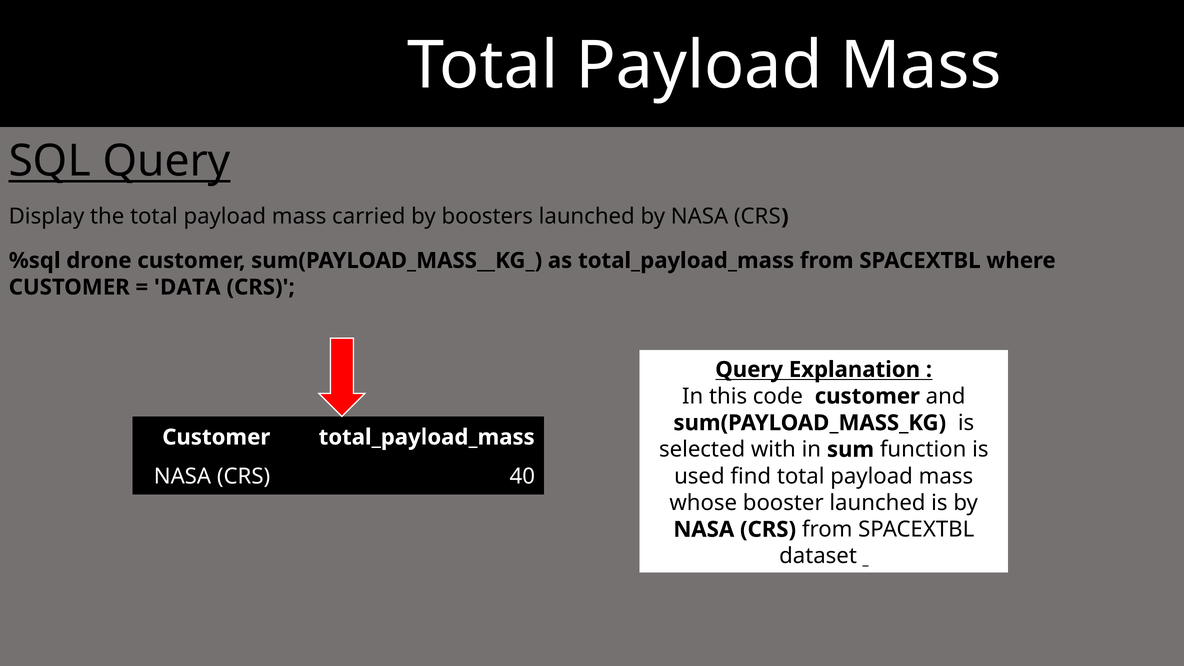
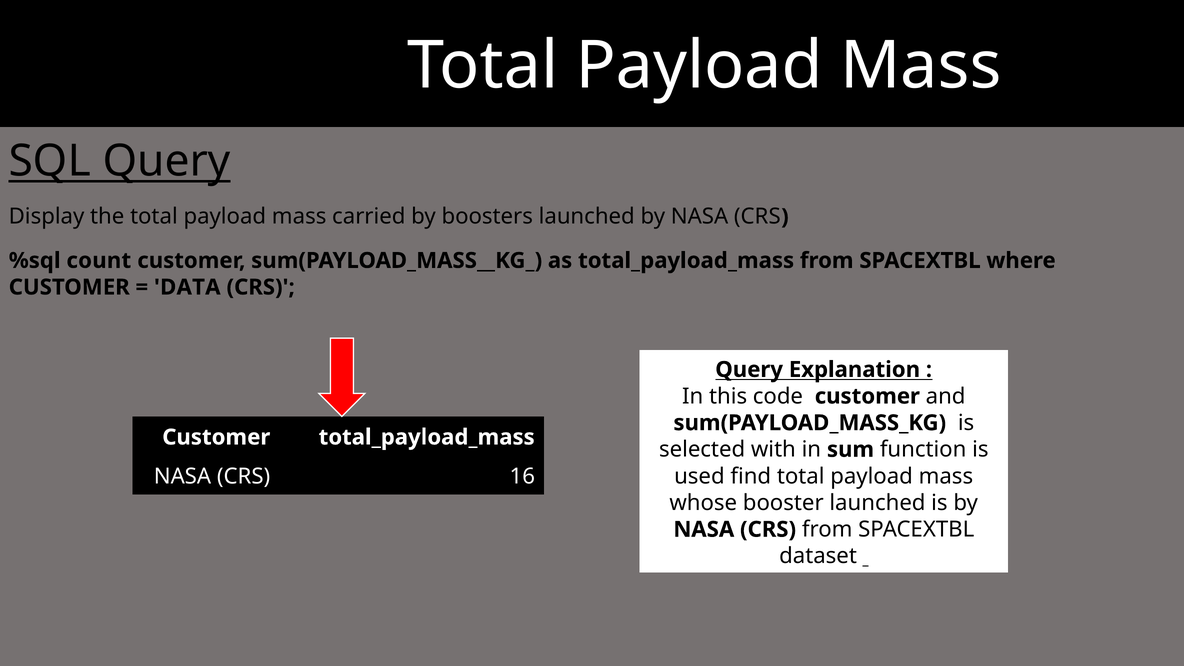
drone: drone -> count
40: 40 -> 16
